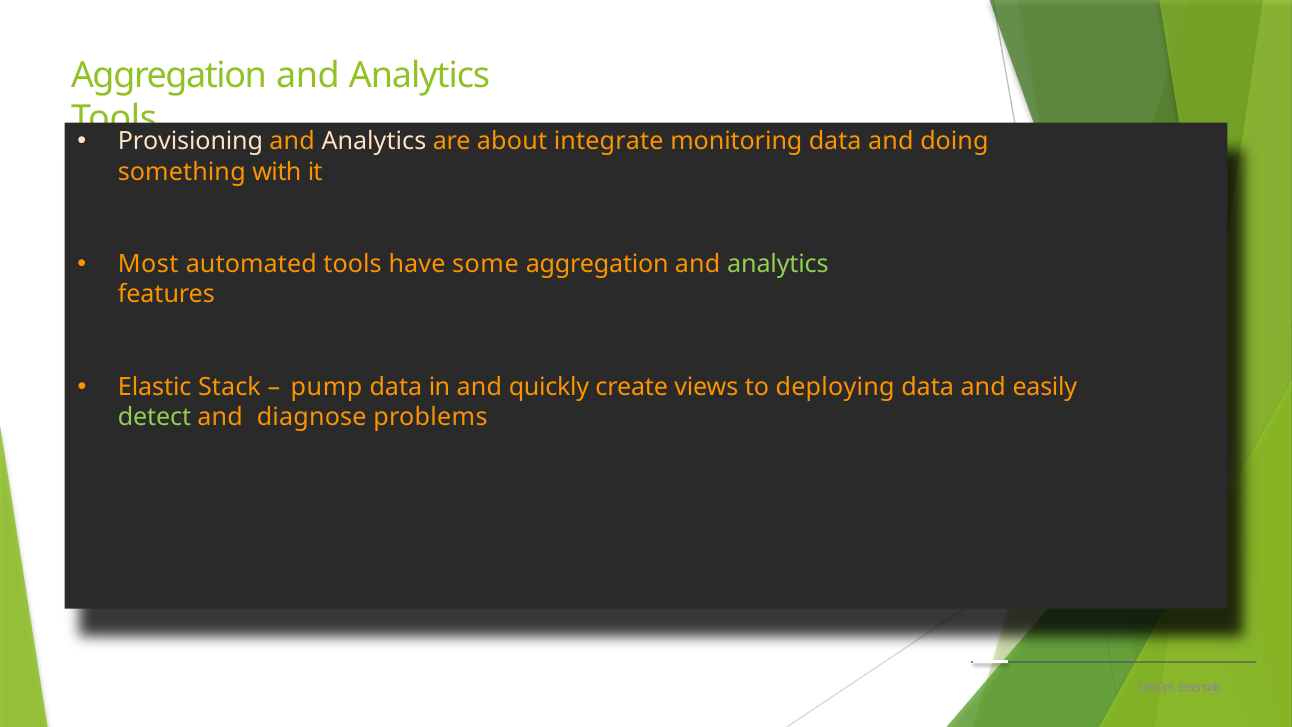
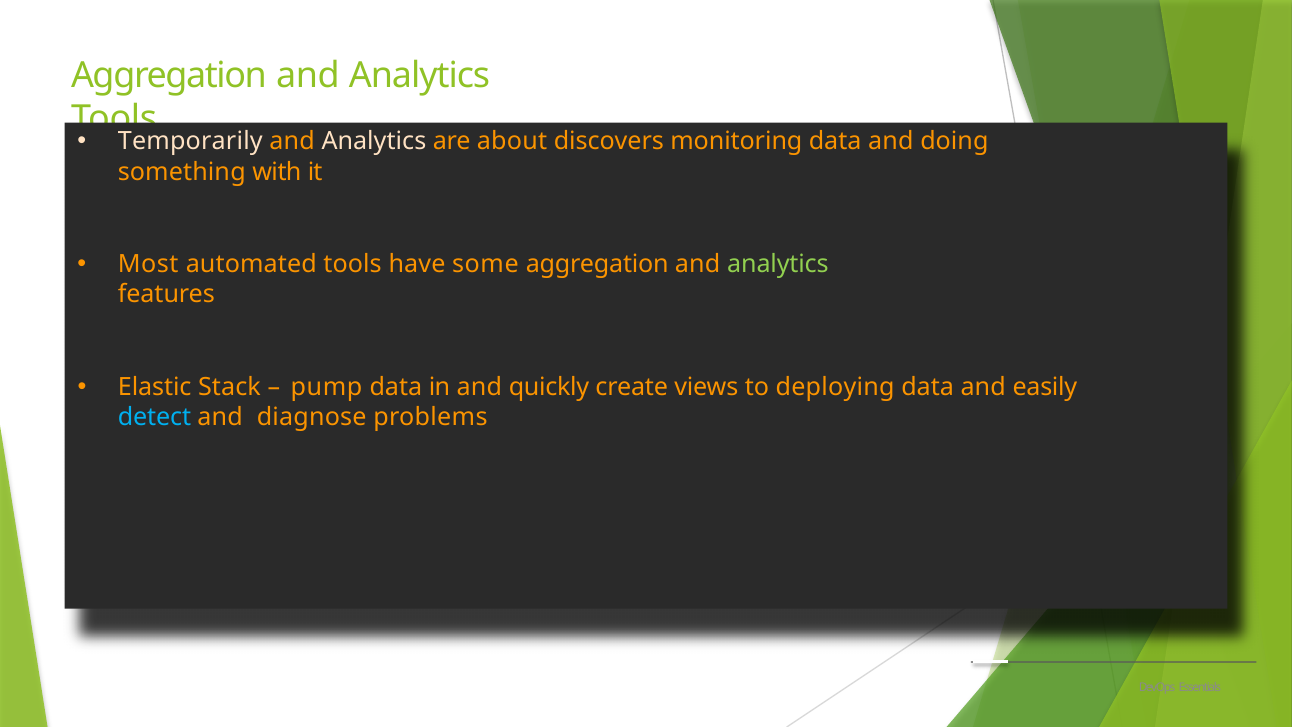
Provisioning: Provisioning -> Temporarily
integrate: integrate -> discovers
detect colour: light green -> light blue
